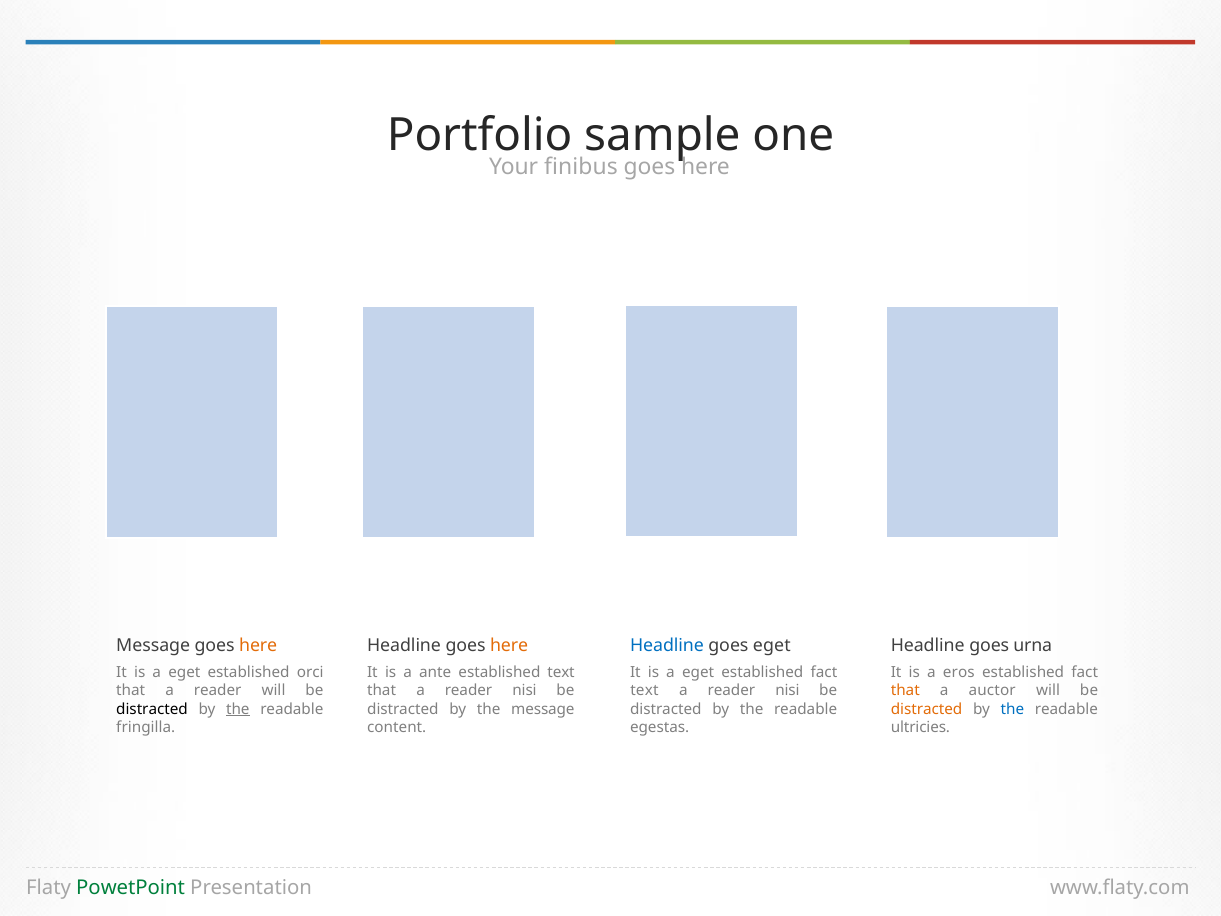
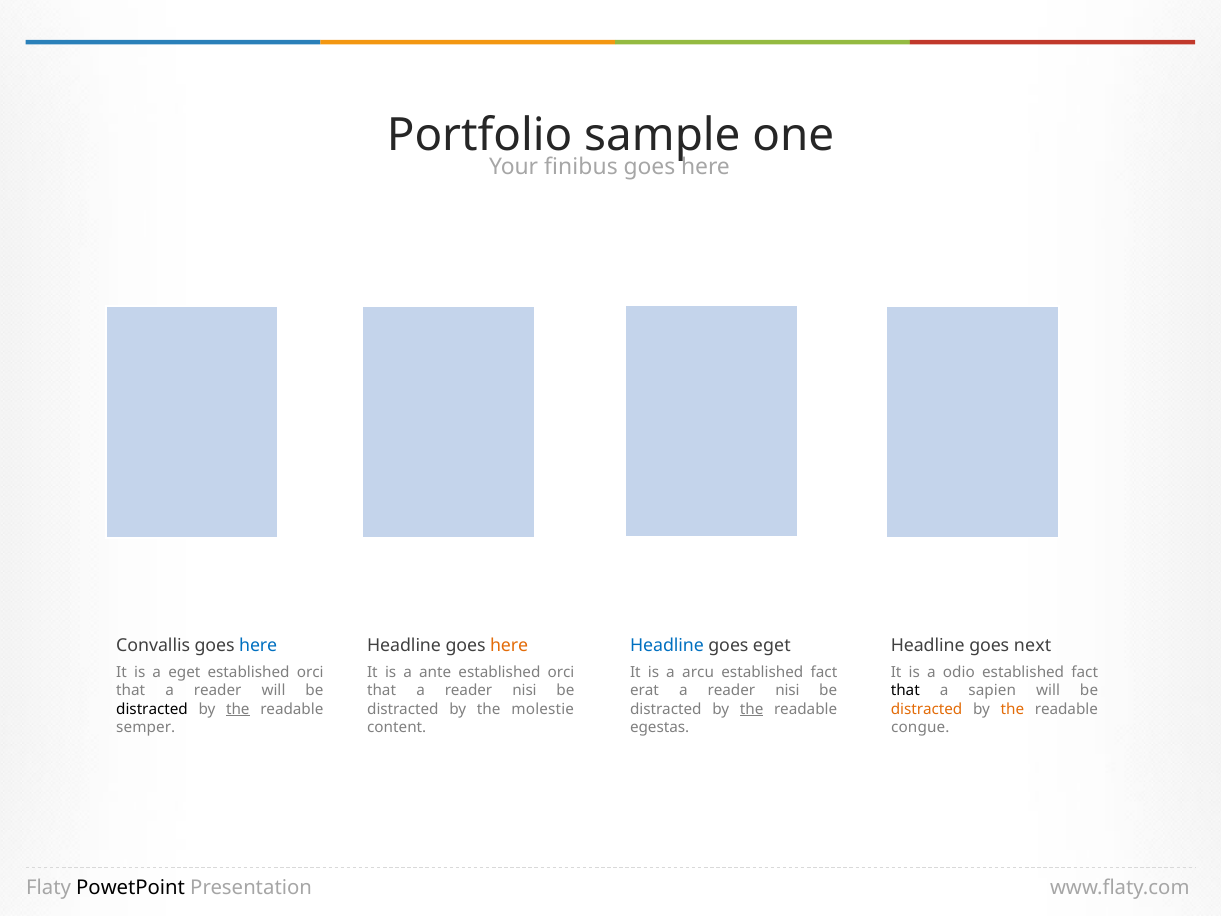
Message at (153, 645): Message -> Convallis
here at (258, 645) colour: orange -> blue
urna: urna -> next
text at (561, 672): text -> orci
eget at (698, 672): eget -> arcu
eros: eros -> odio
text at (644, 691): text -> erat
that at (905, 691) colour: orange -> black
auctor: auctor -> sapien
the message: message -> molestie
the at (752, 709) underline: none -> present
the at (1012, 709) colour: blue -> orange
fringilla: fringilla -> semper
ultricies: ultricies -> congue
PowetPoint colour: green -> black
